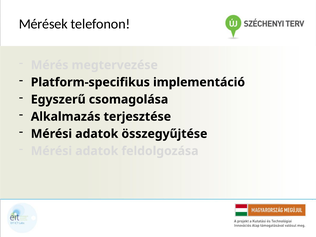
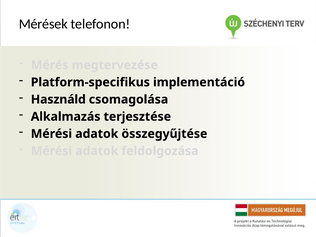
Egyszerű: Egyszerű -> Használd
